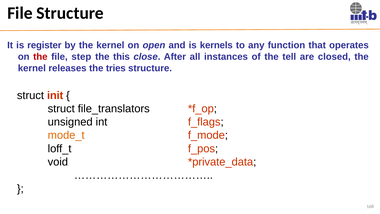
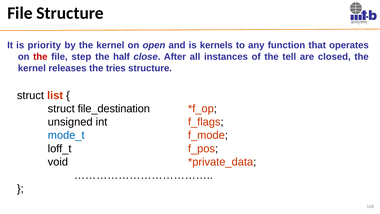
register: register -> priority
this: this -> half
init: init -> list
file_translators: file_translators -> file_destination
mode_t colour: orange -> blue
